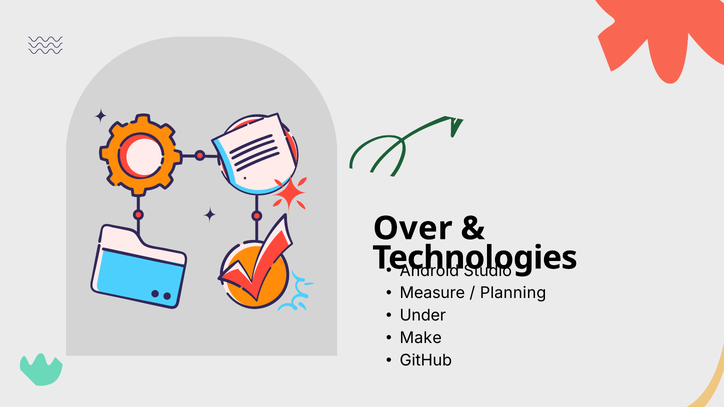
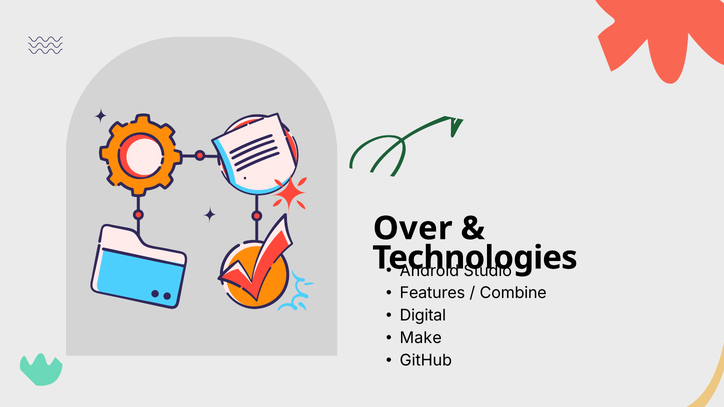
Measure: Measure -> Features
Planning: Planning -> Combine
Under: Under -> Digital
